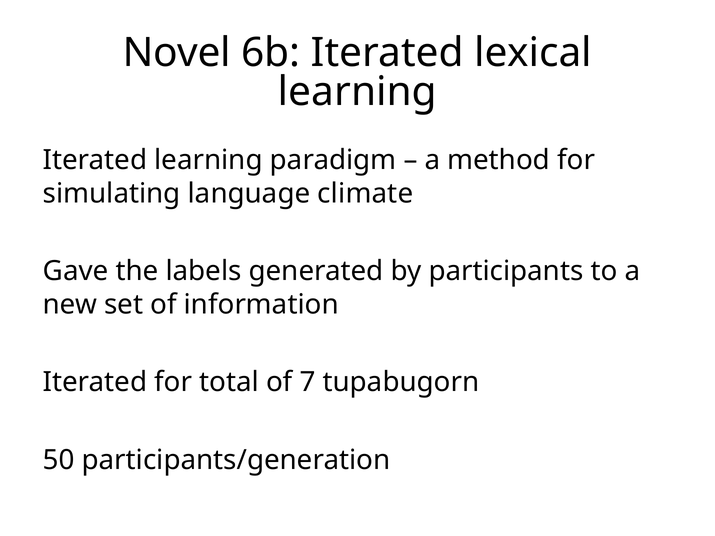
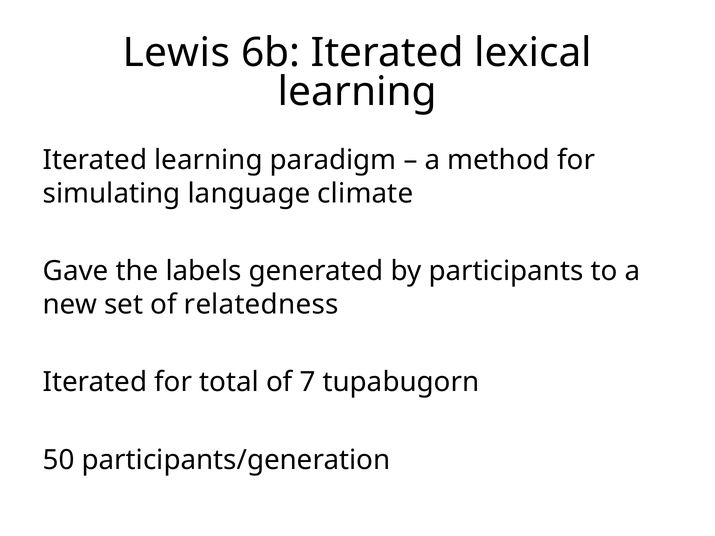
Novel: Novel -> Lewis
information: information -> relatedness
